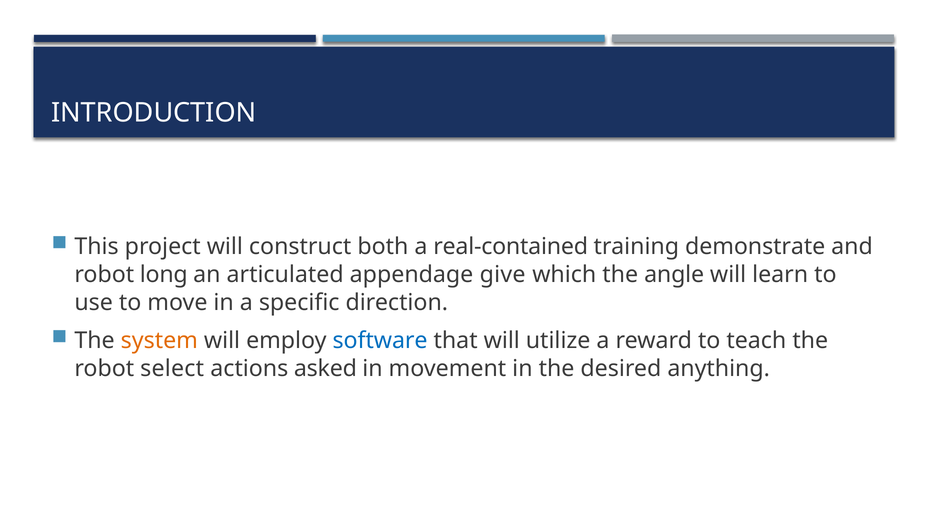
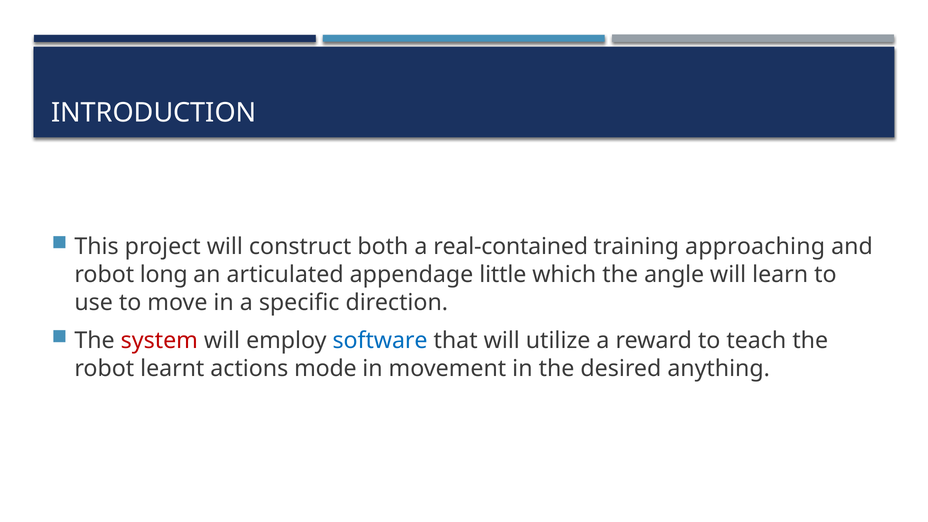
demonstrate: demonstrate -> approaching
give: give -> little
system colour: orange -> red
select: select -> learnt
asked: asked -> mode
